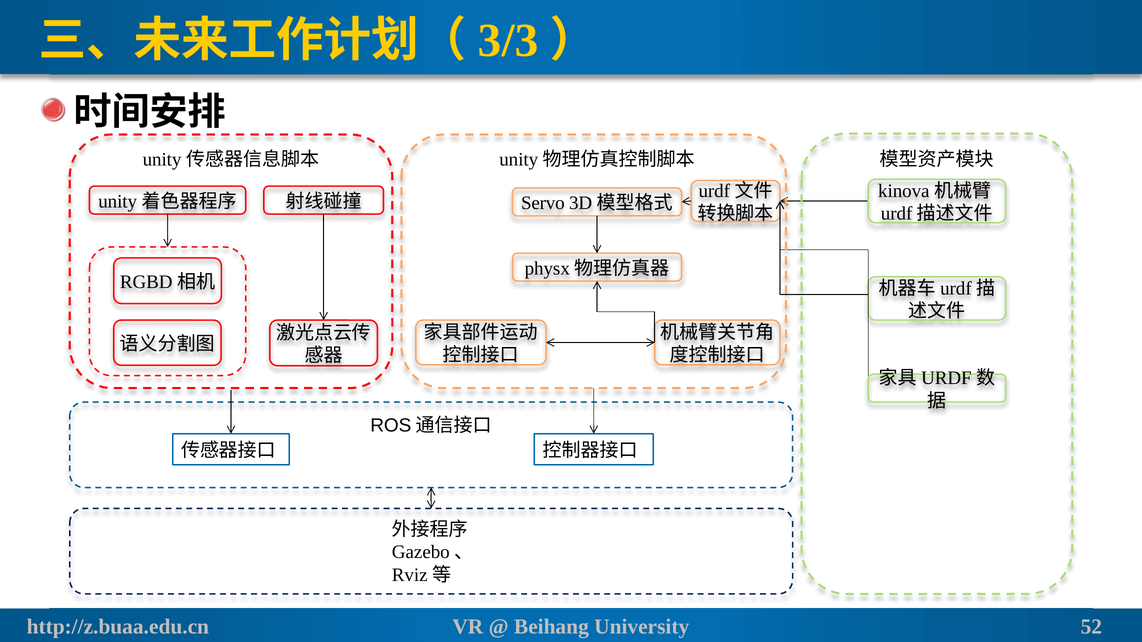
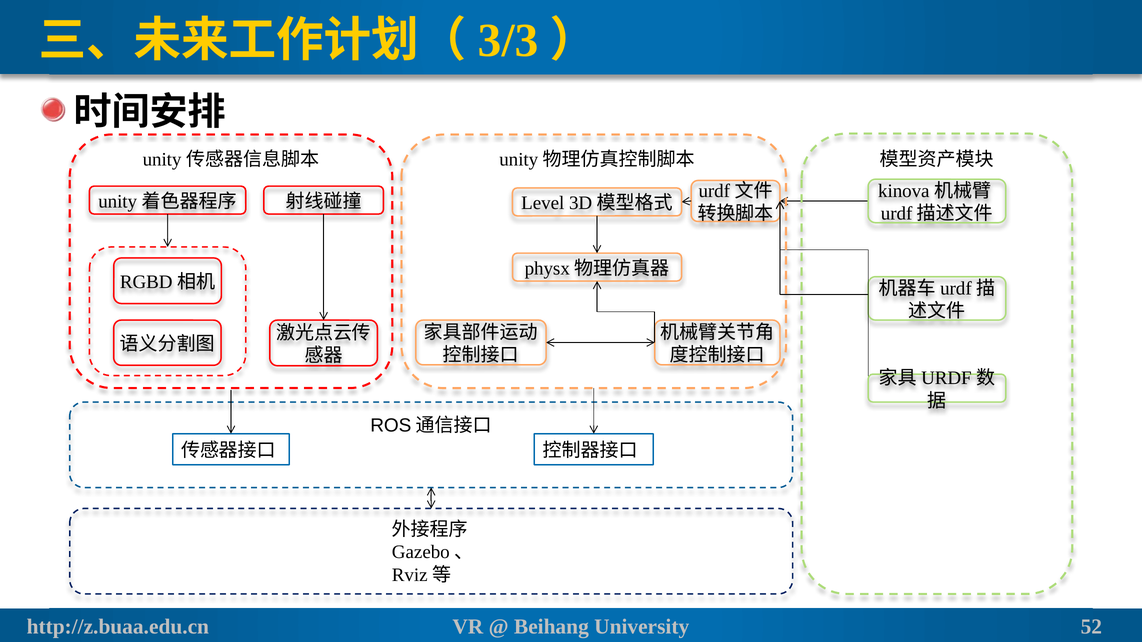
Servo: Servo -> Level
